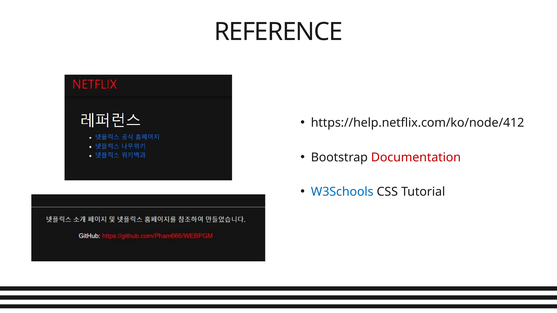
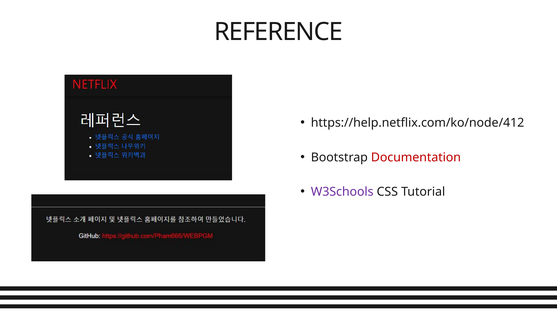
W3Schools colour: blue -> purple
